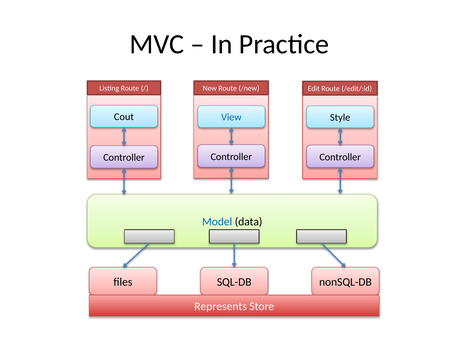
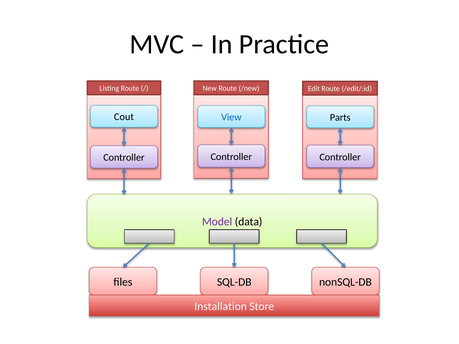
Style: Style -> Parts
Model colour: blue -> purple
Represents: Represents -> Installation
